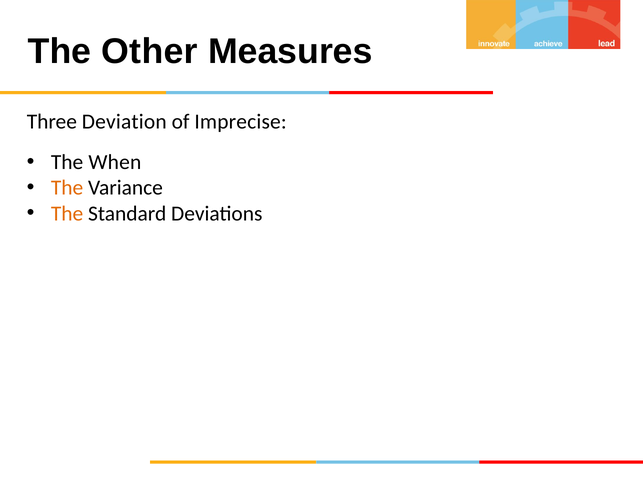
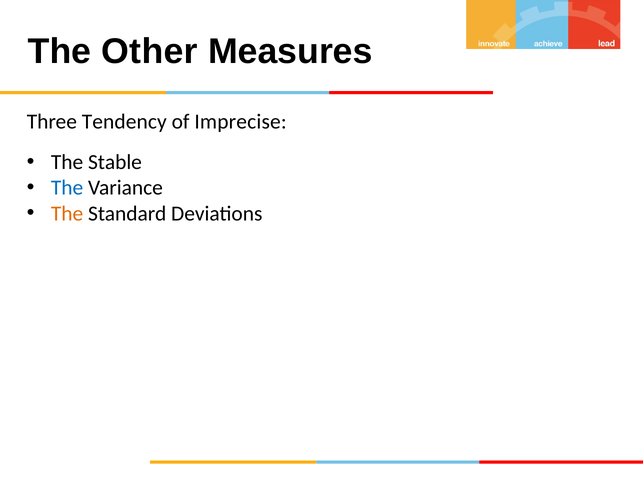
Deviation: Deviation -> Tendency
When: When -> Stable
The at (67, 188) colour: orange -> blue
